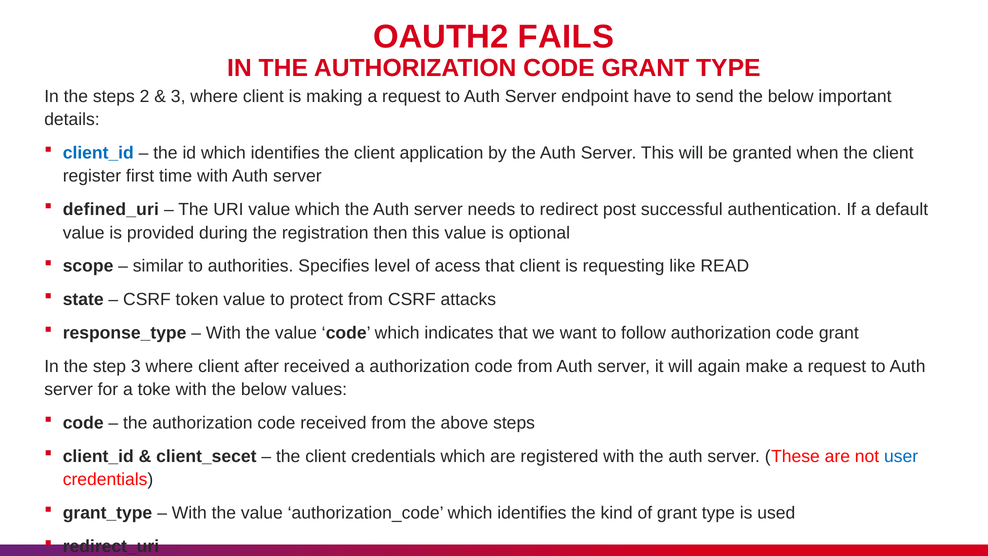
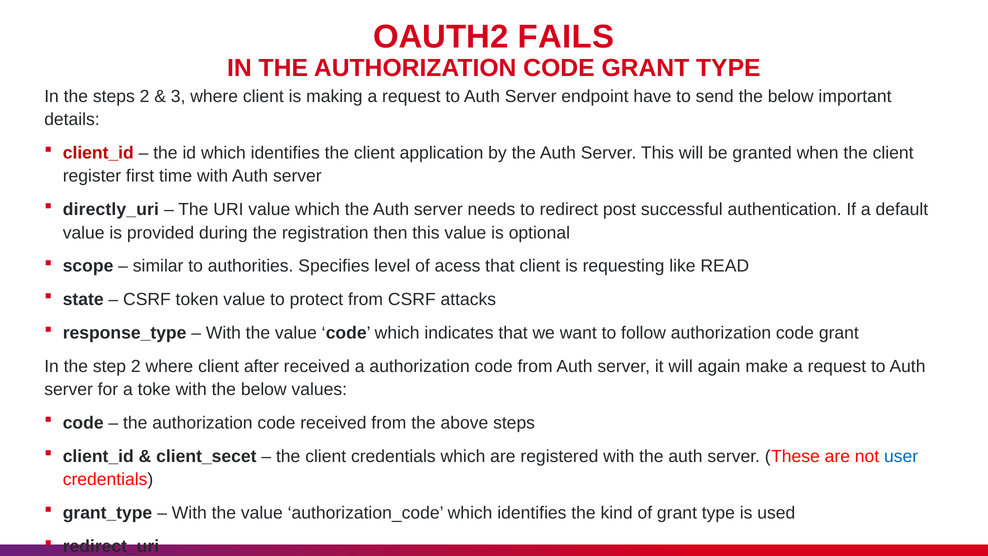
client_id at (98, 153) colour: blue -> red
defined_uri: defined_uri -> directly_uri
step 3: 3 -> 2
